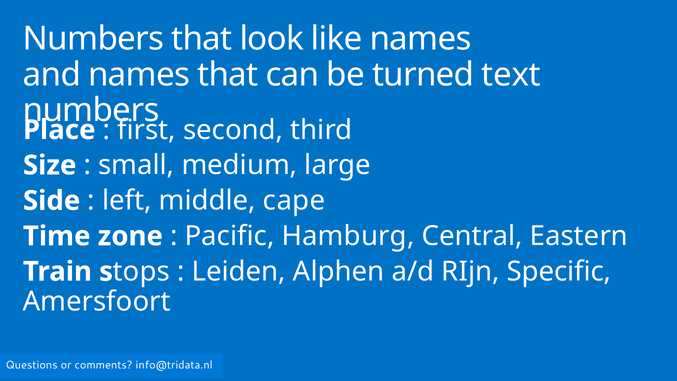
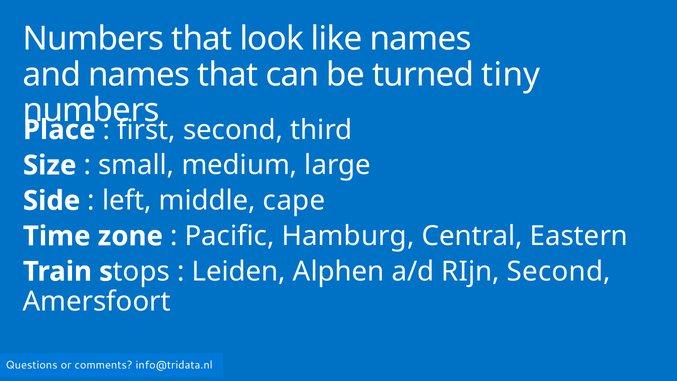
text: text -> tiny
RIjn Specific: Specific -> Second
